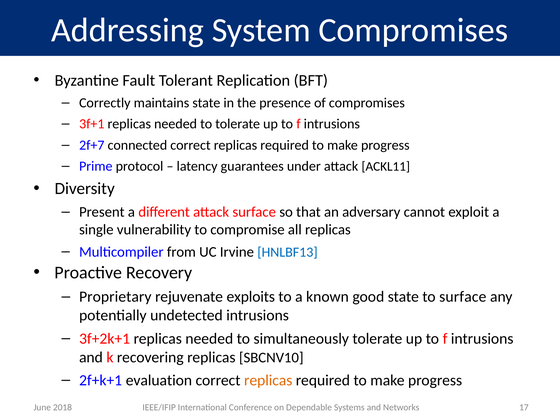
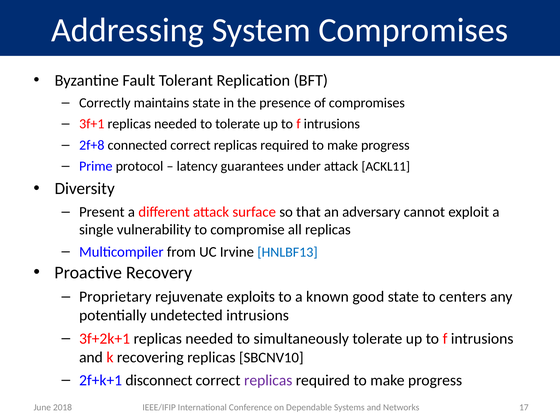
2f+7: 2f+7 -> 2f+8
to surface: surface -> centers
evaluation: evaluation -> disconnect
replicas at (268, 380) colour: orange -> purple
